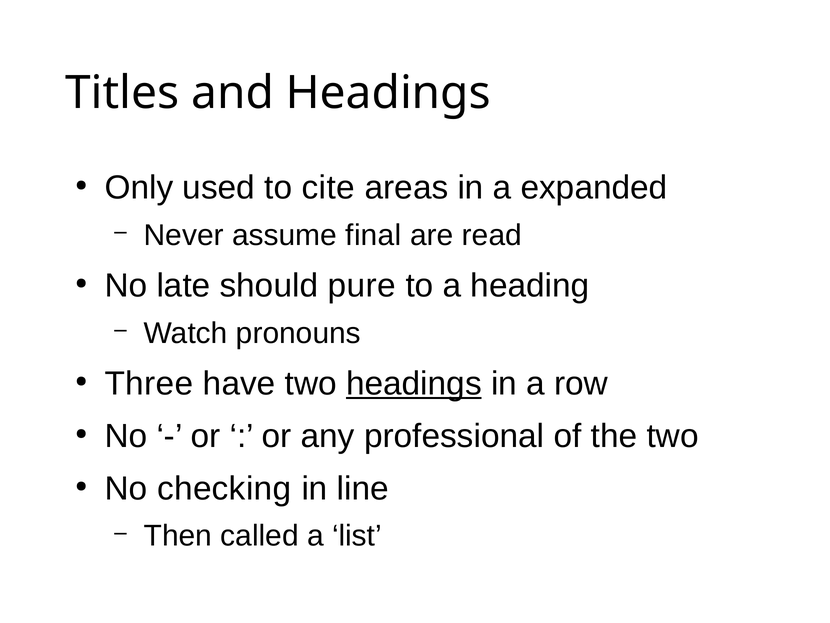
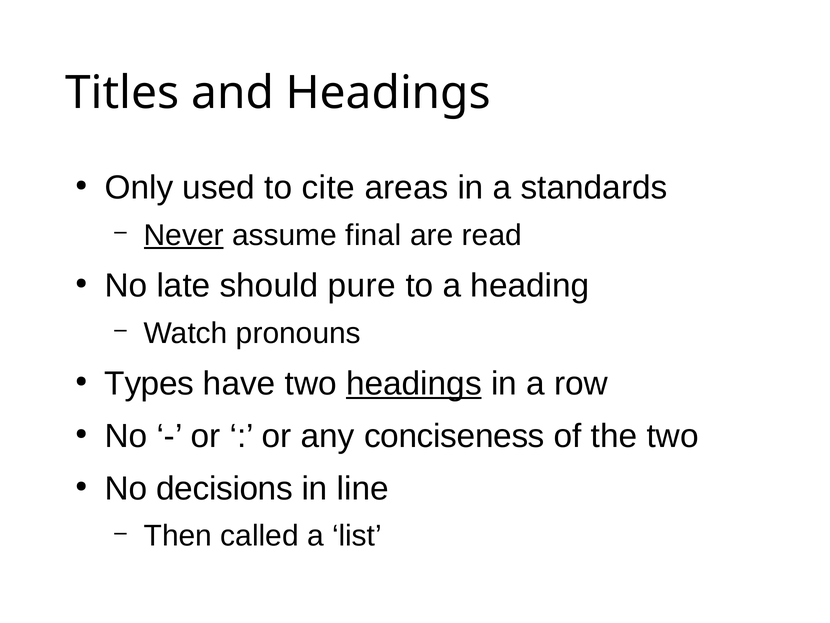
expanded: expanded -> standards
Never underline: none -> present
Three: Three -> Types
professional: professional -> conciseness
checking: checking -> decisions
